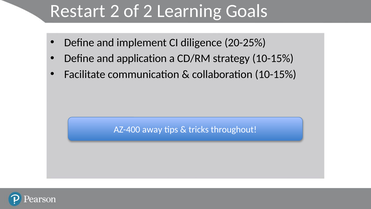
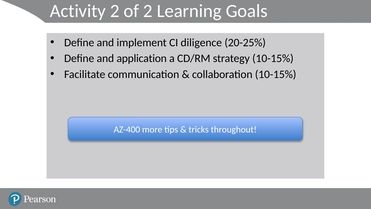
Restart: Restart -> Activity
away: away -> more
